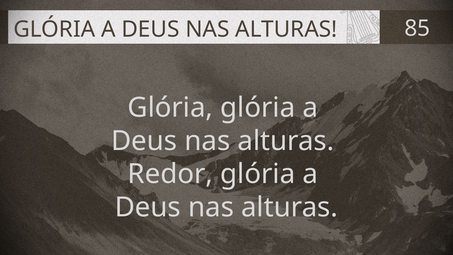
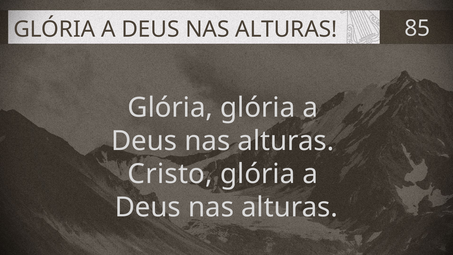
Redor: Redor -> Cristo
